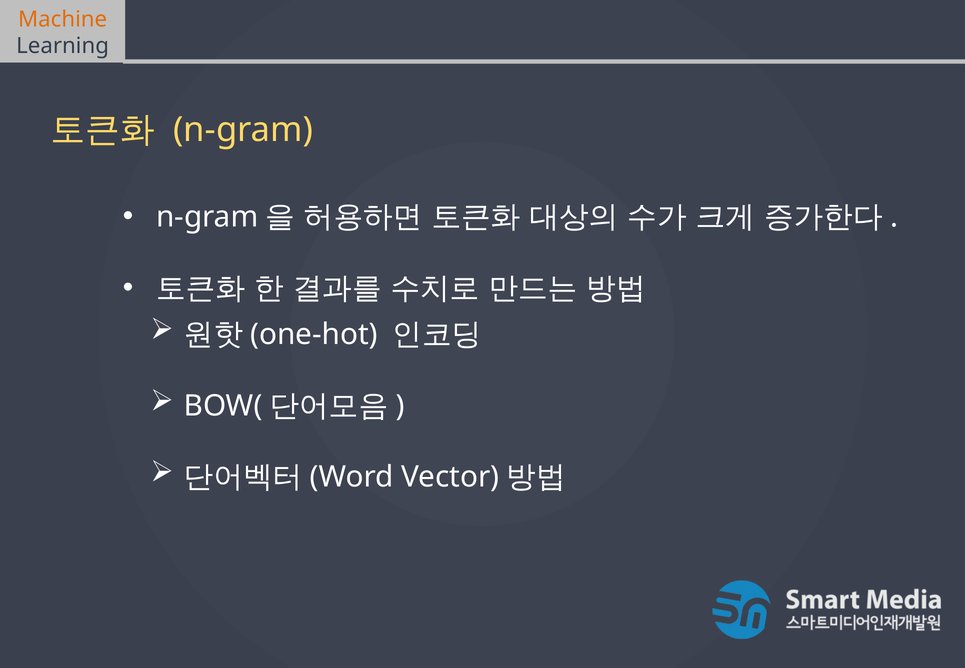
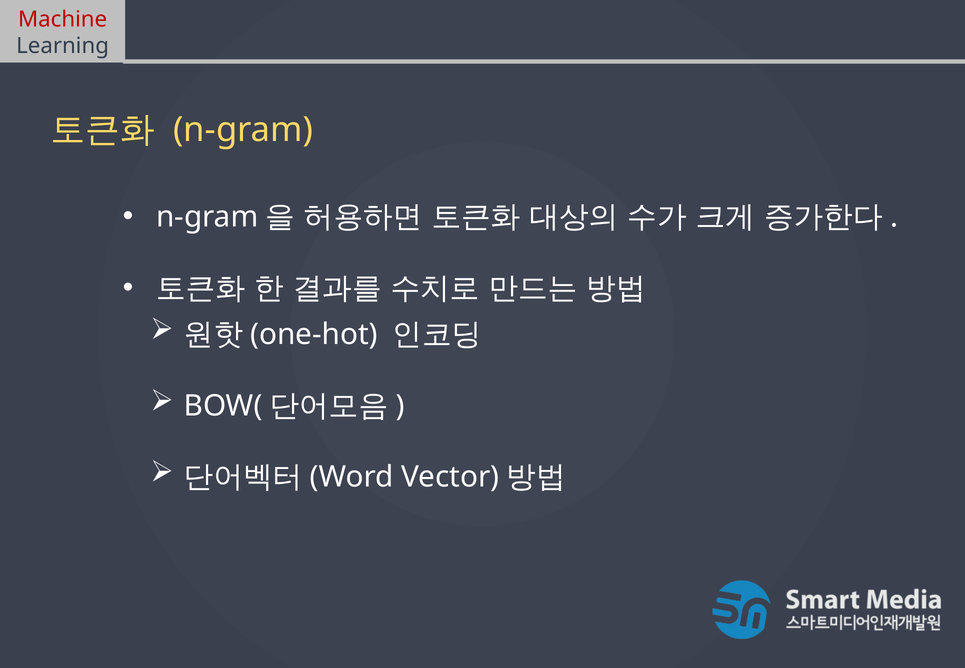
Machine colour: orange -> red
